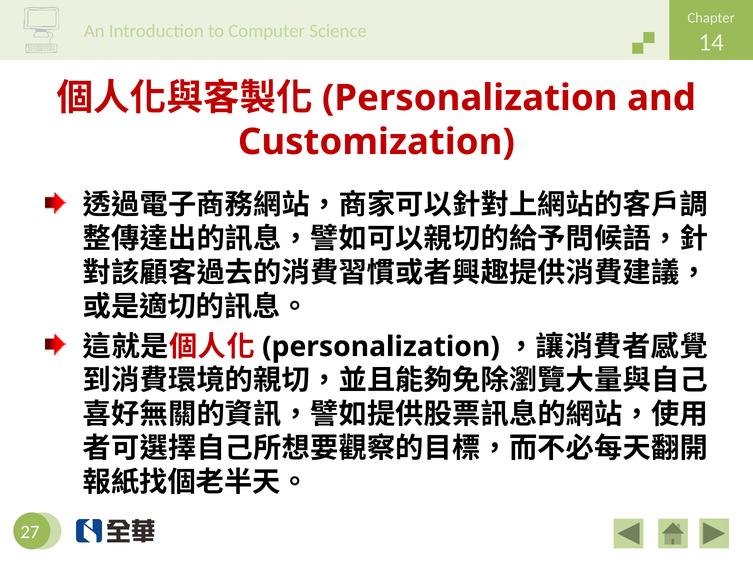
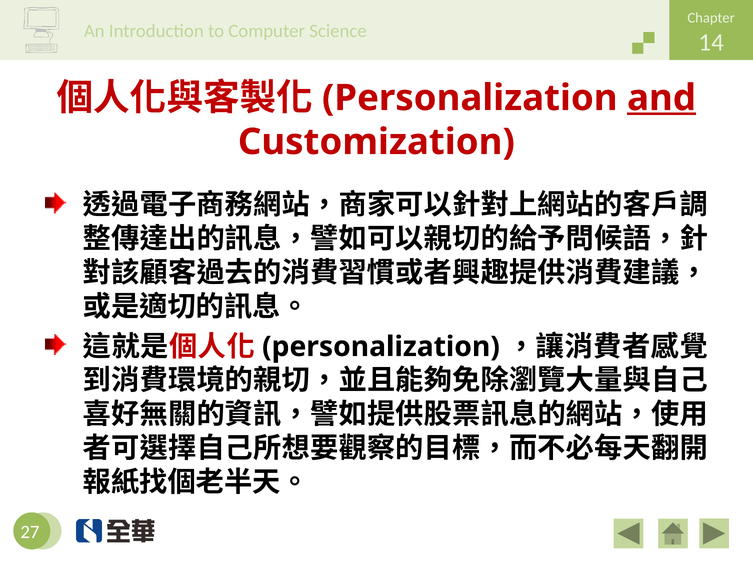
and underline: none -> present
